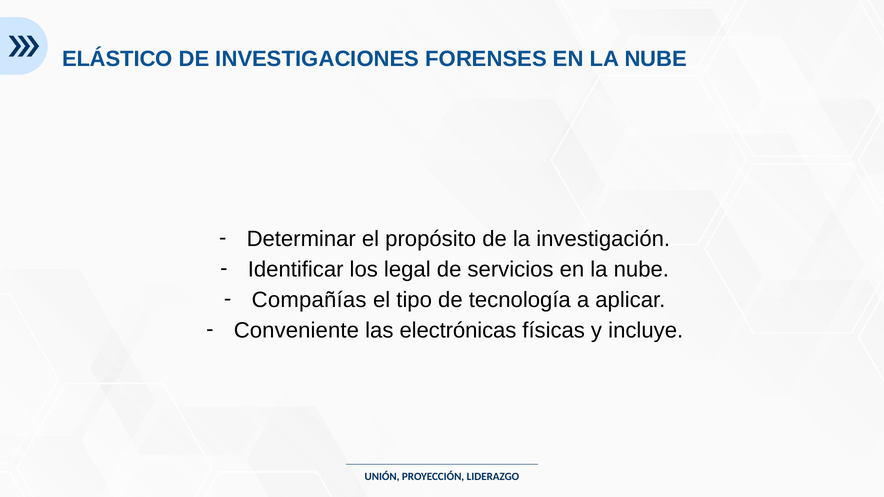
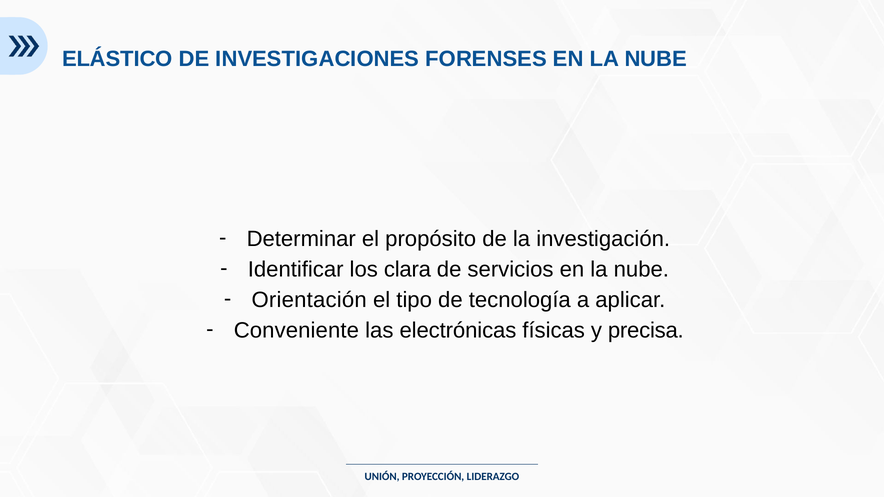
legal: legal -> clara
Compañías: Compañías -> Orientación
incluye: incluye -> precisa
